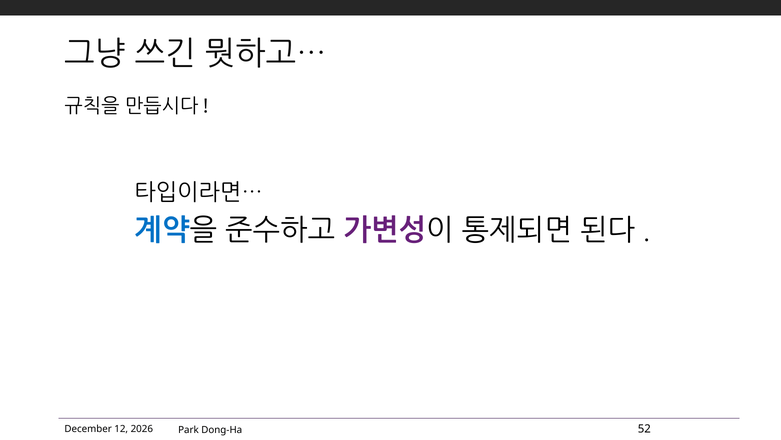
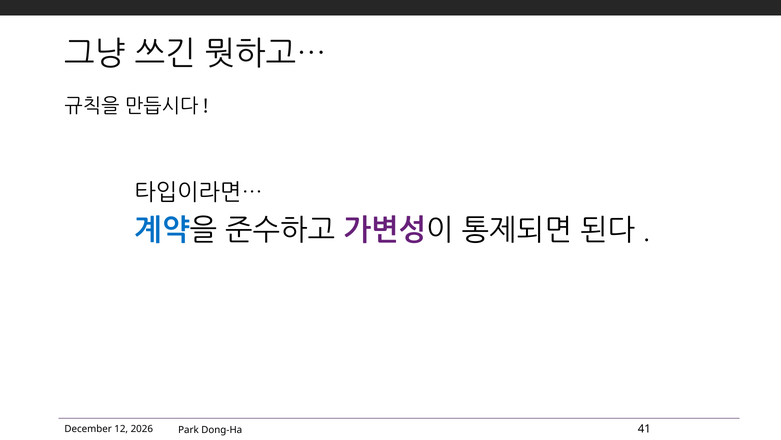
52: 52 -> 41
